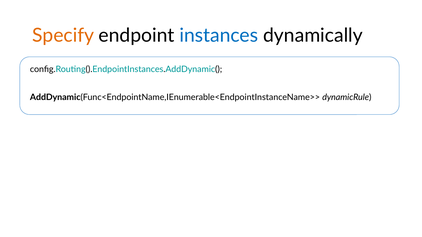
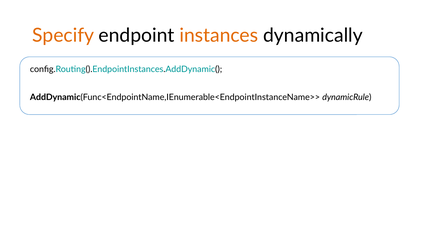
instances colour: blue -> orange
